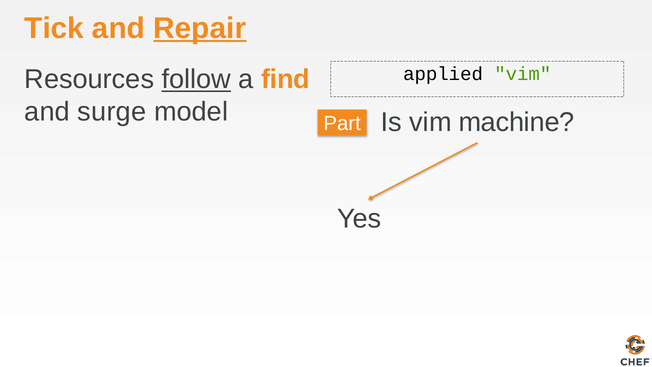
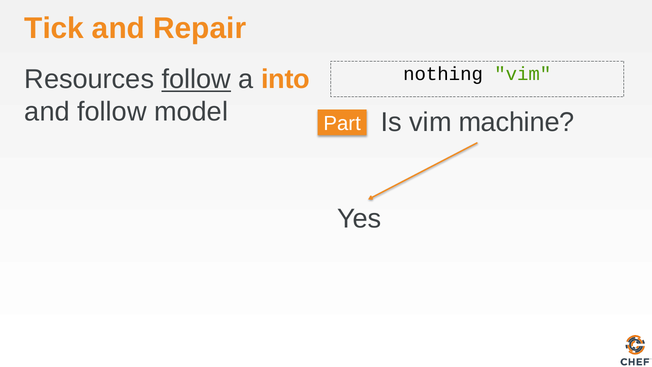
Repair underline: present -> none
find: find -> into
applied: applied -> nothing
and surge: surge -> follow
